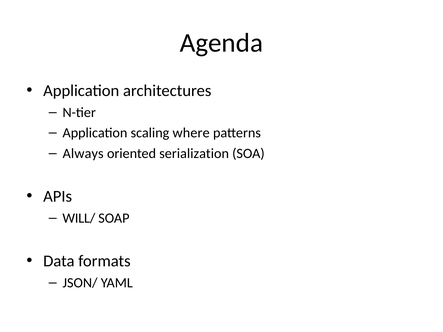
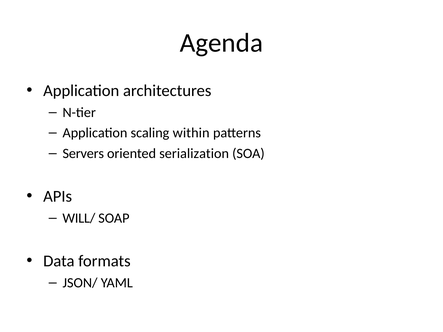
where: where -> within
Always: Always -> Servers
